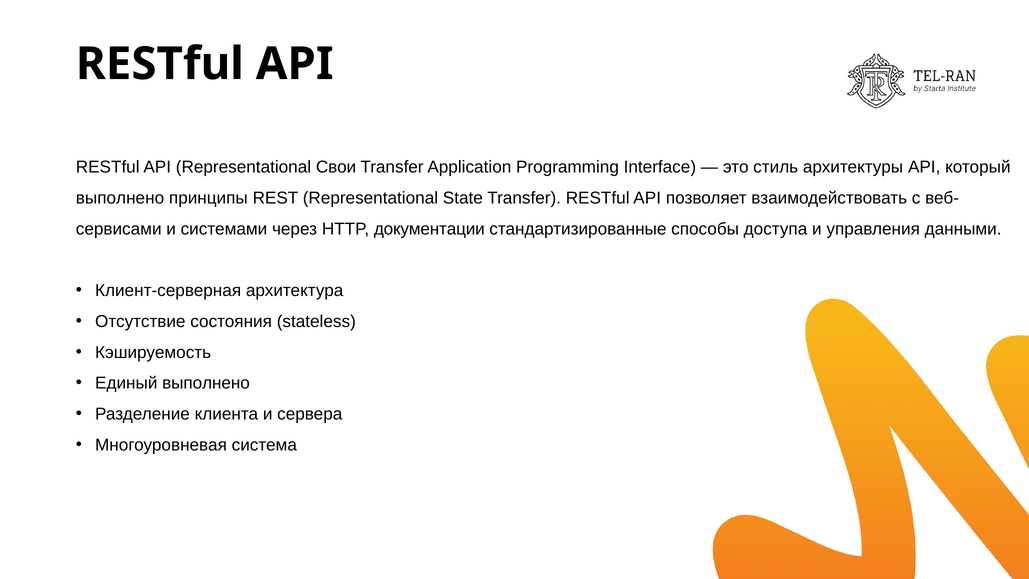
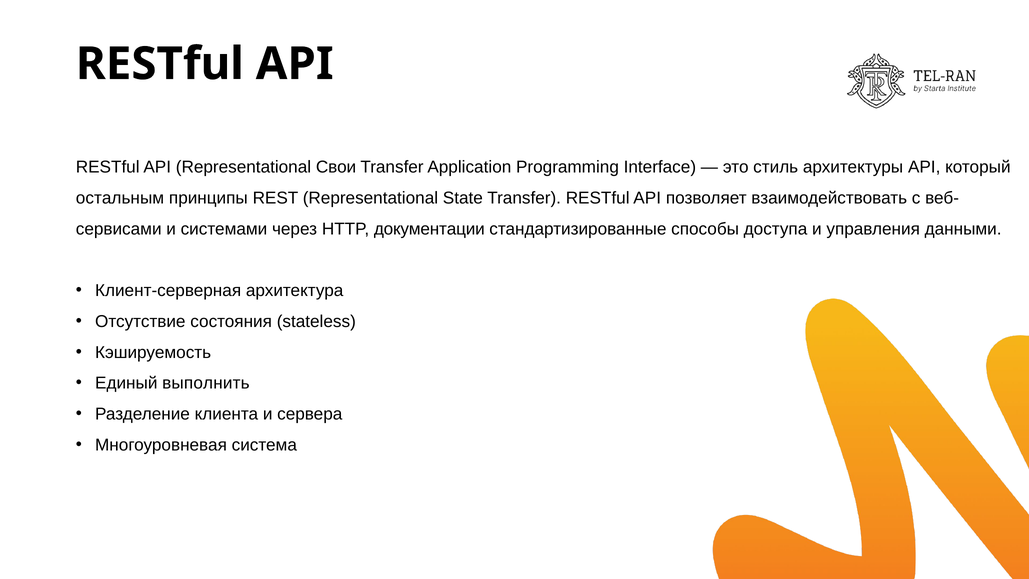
выполнено at (120, 198): выполнено -> остальным
Единый выполнено: выполнено -> выполнить
